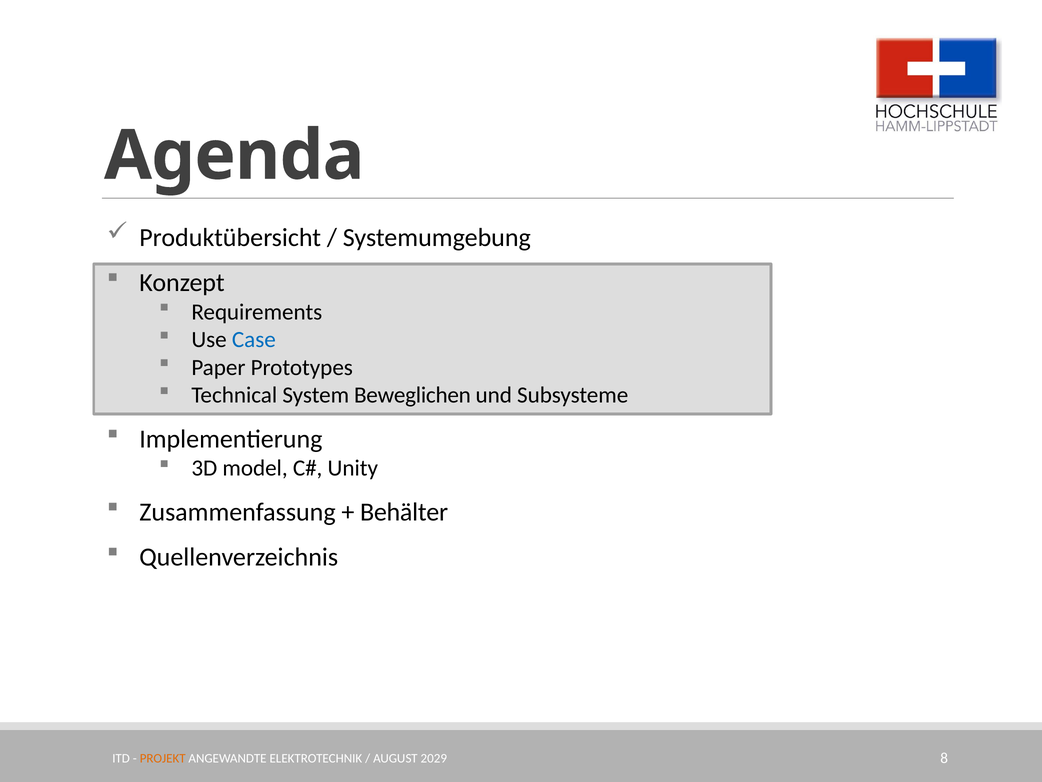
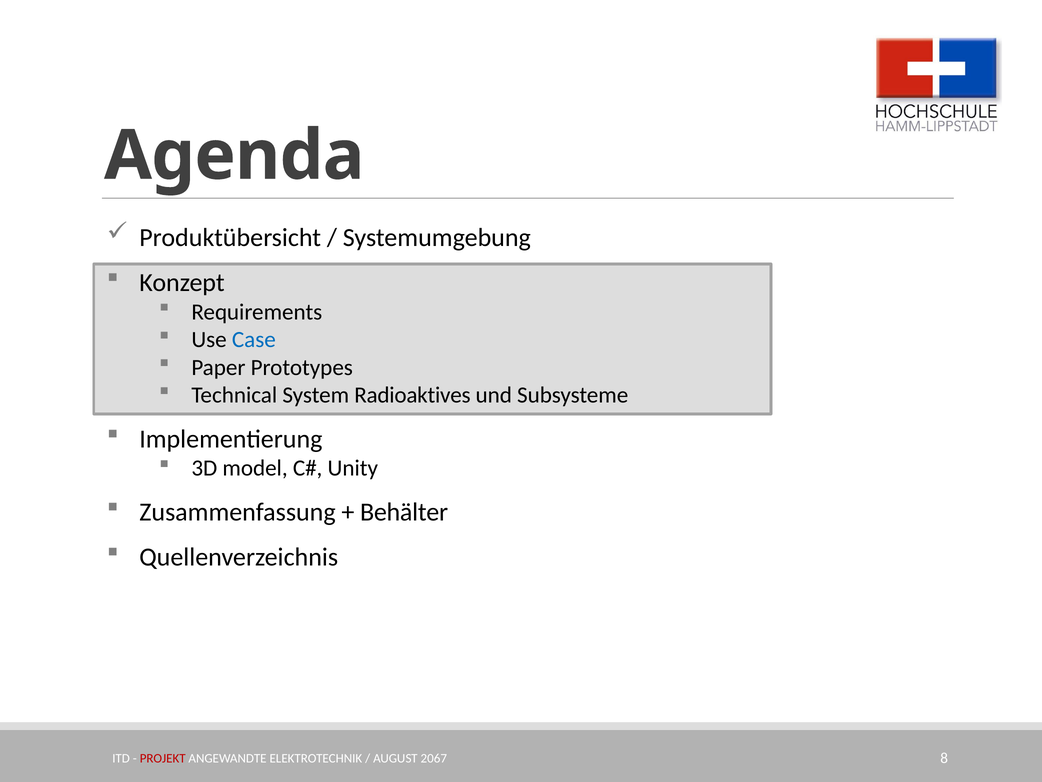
Beweglichen: Beweglichen -> Radioaktives
PROJEKT colour: orange -> red
2029: 2029 -> 2067
